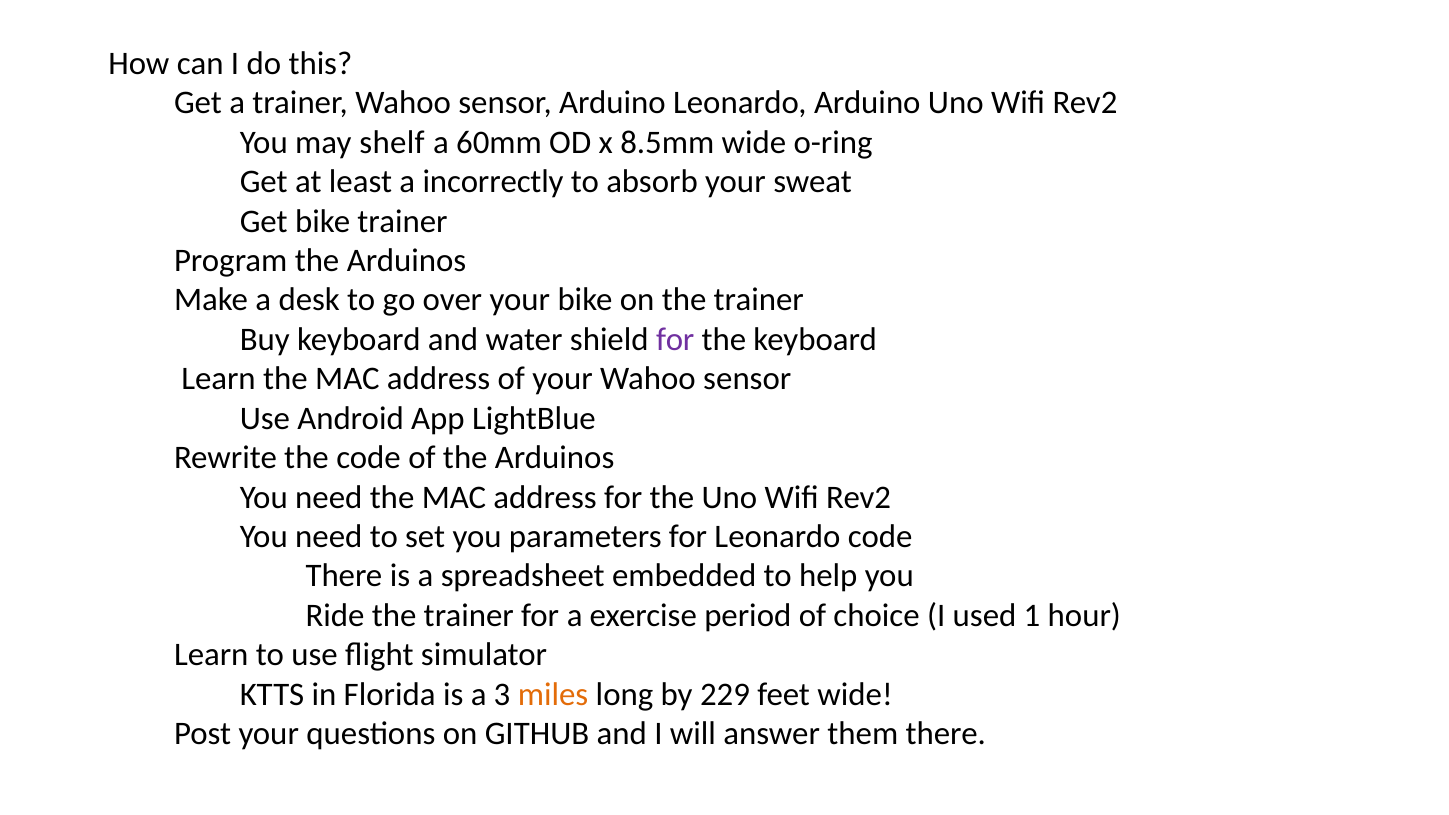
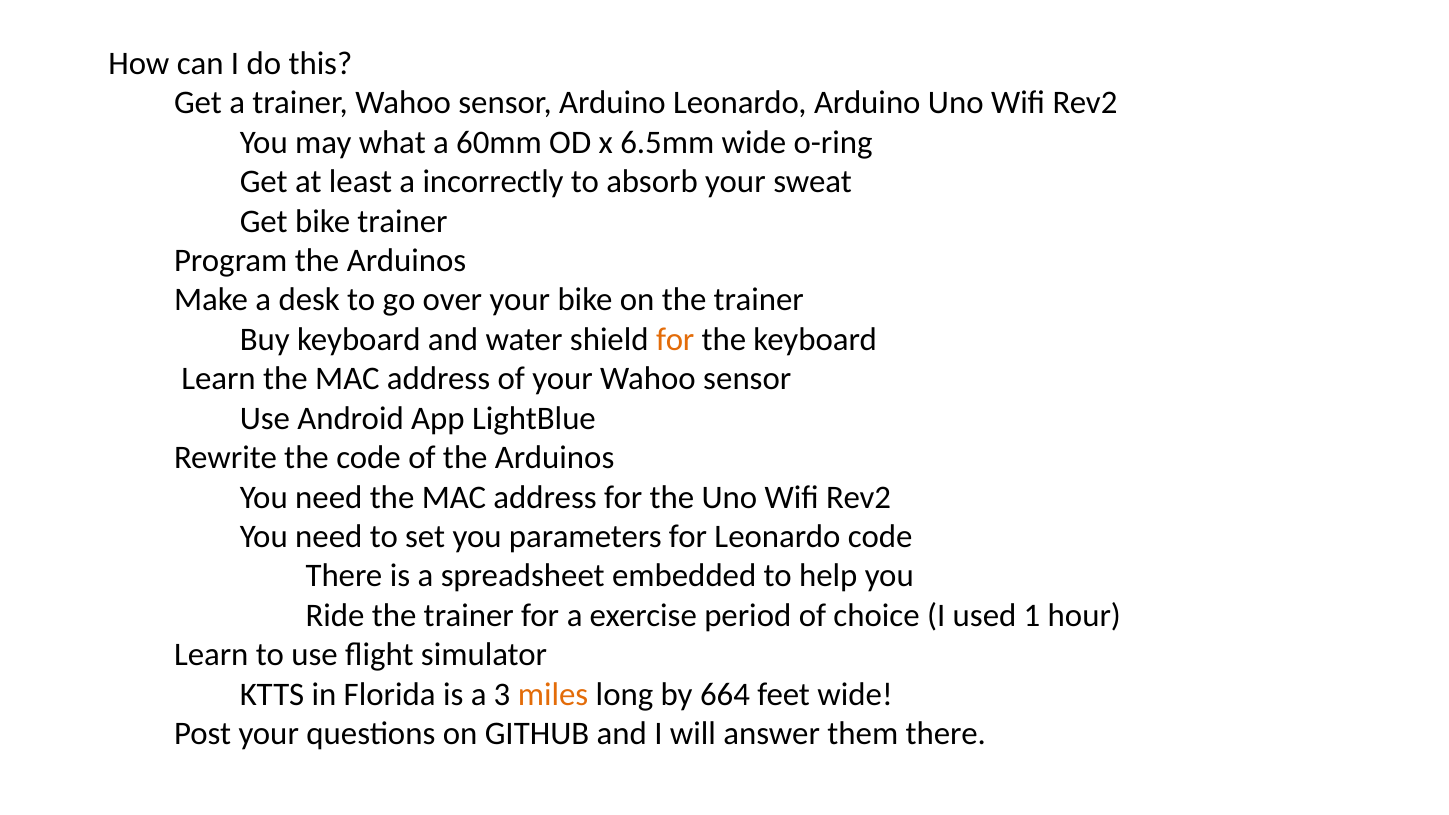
shelf: shelf -> what
8.5mm: 8.5mm -> 6.5mm
for at (675, 340) colour: purple -> orange
229: 229 -> 664
